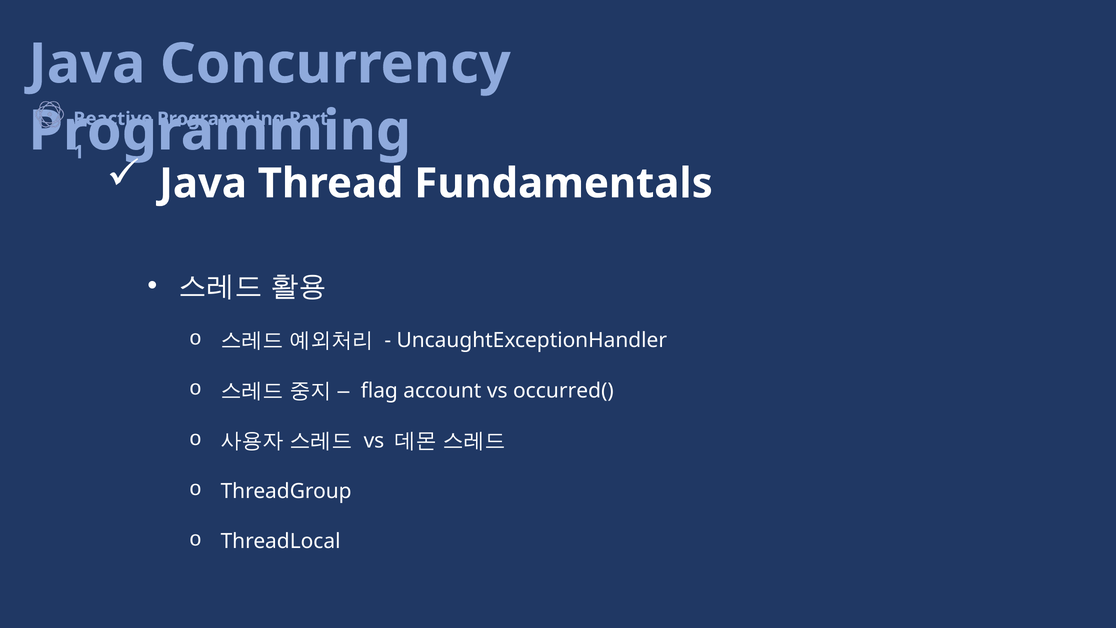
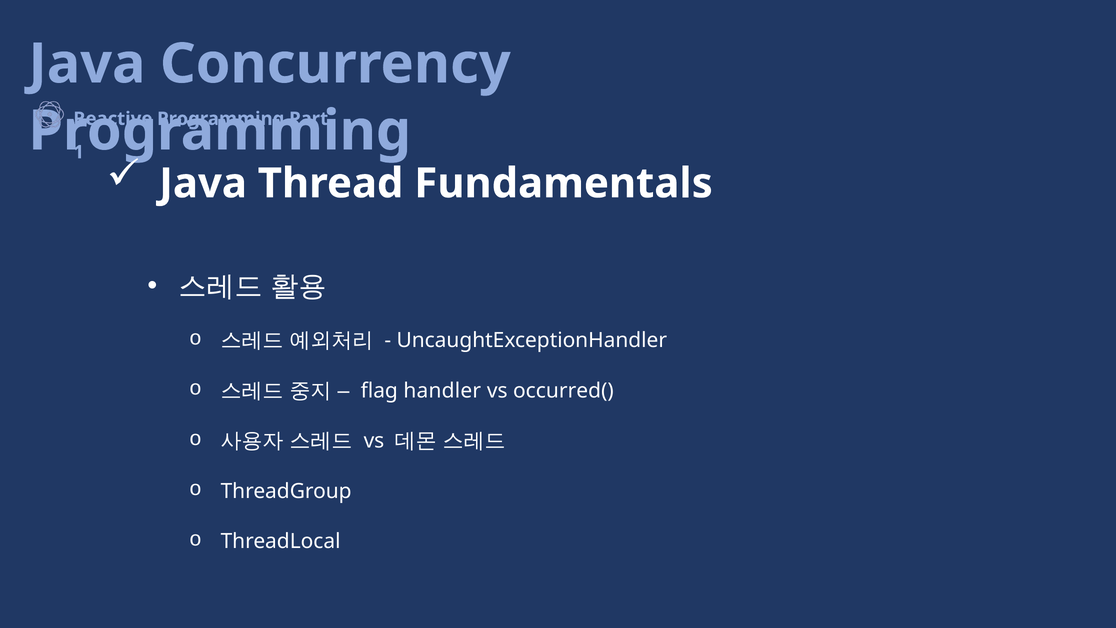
account: account -> handler
